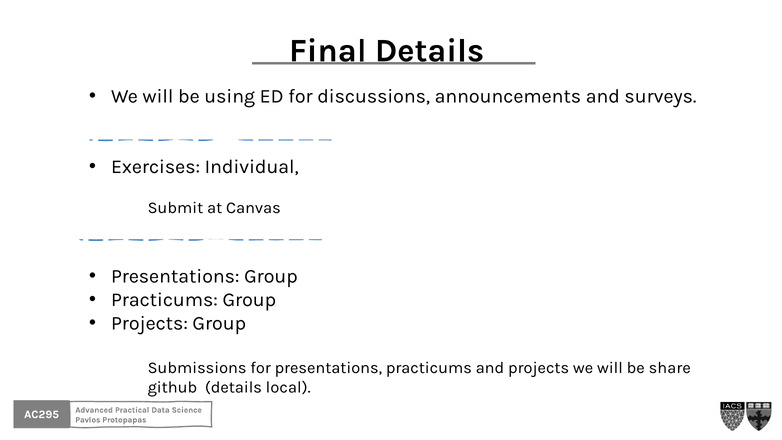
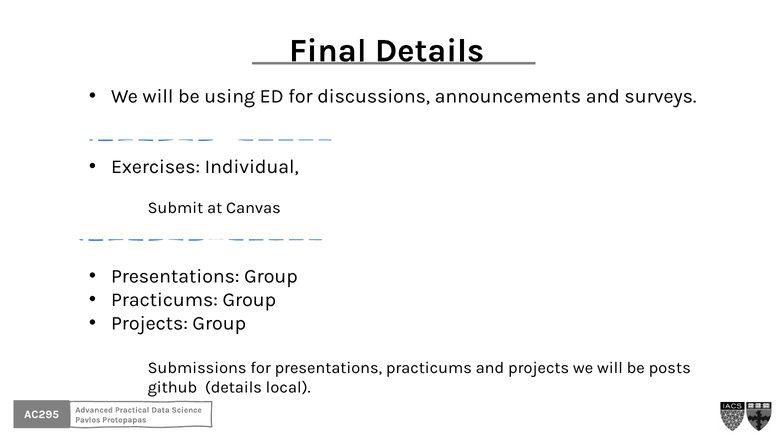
share: share -> posts
